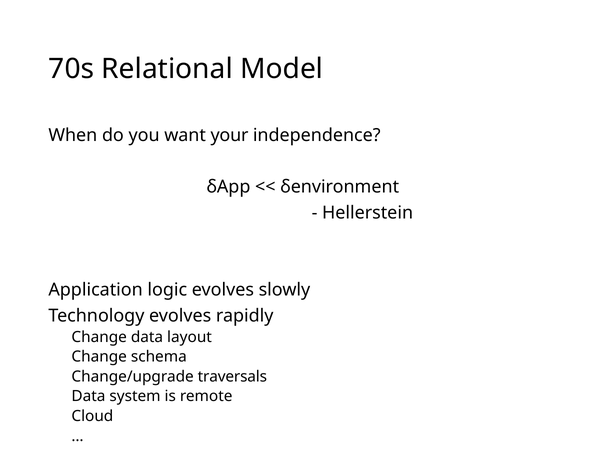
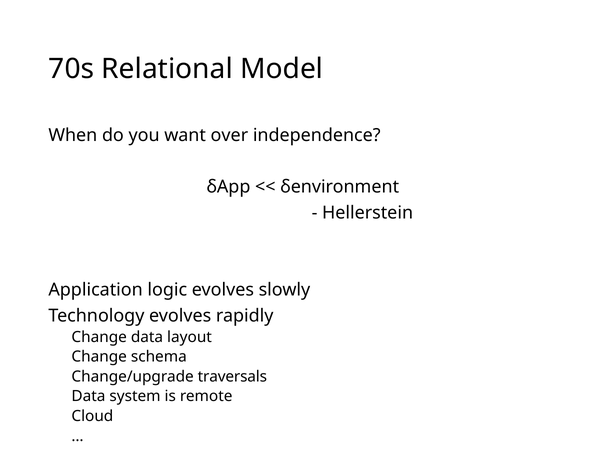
your: your -> over
